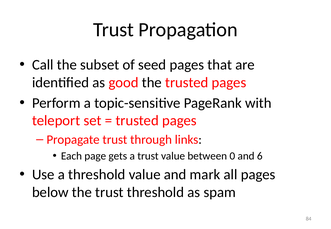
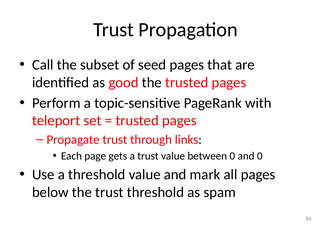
and 6: 6 -> 0
